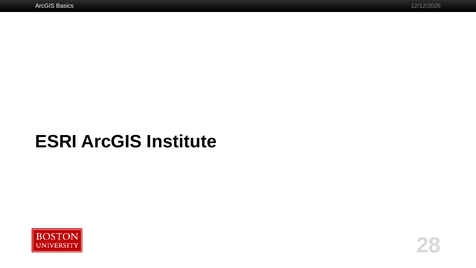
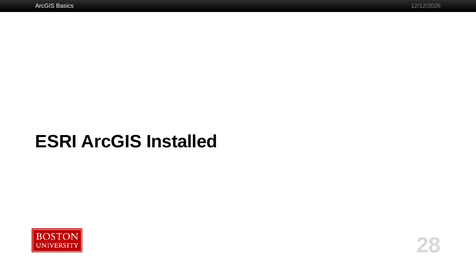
Institute: Institute -> Installed
